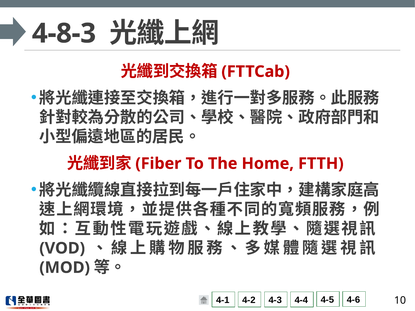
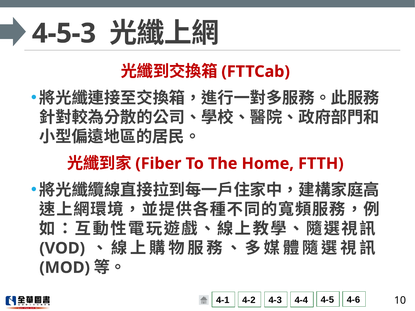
4-8-3: 4-8-3 -> 4-5-3
